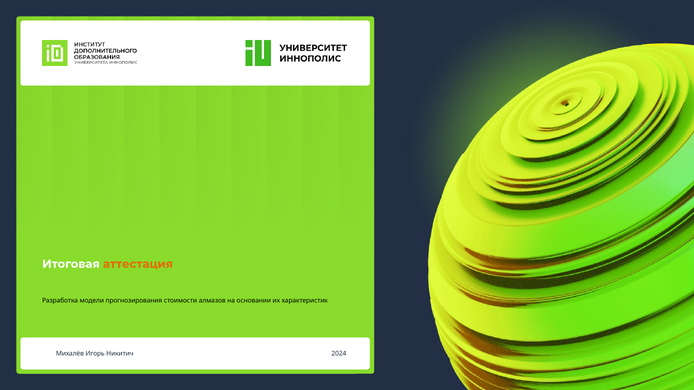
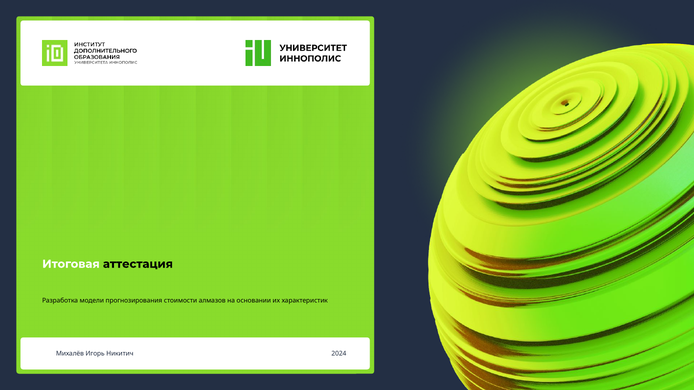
аттестация colour: orange -> black
